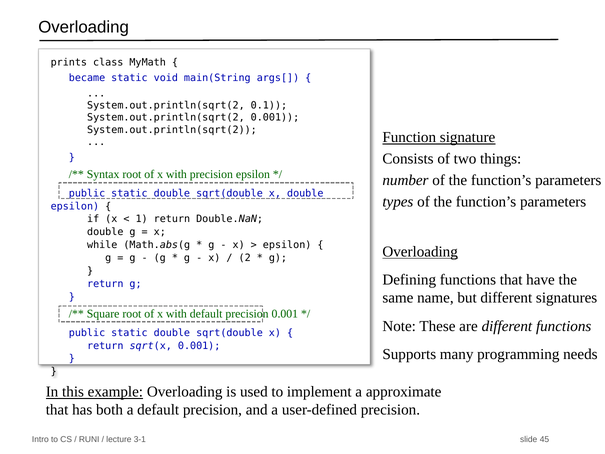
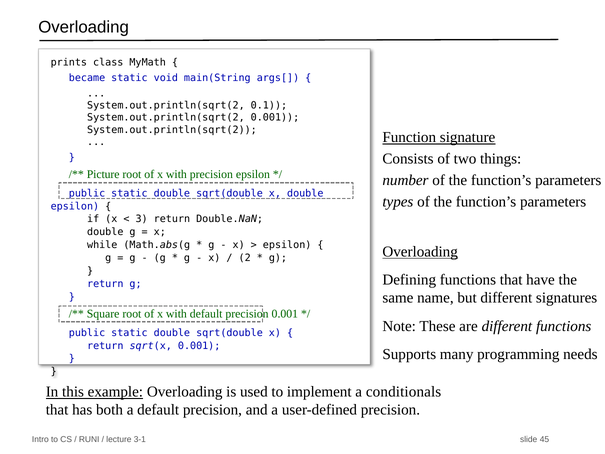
Syntax: Syntax -> Picture
1: 1 -> 3
approximate: approximate -> conditionals
